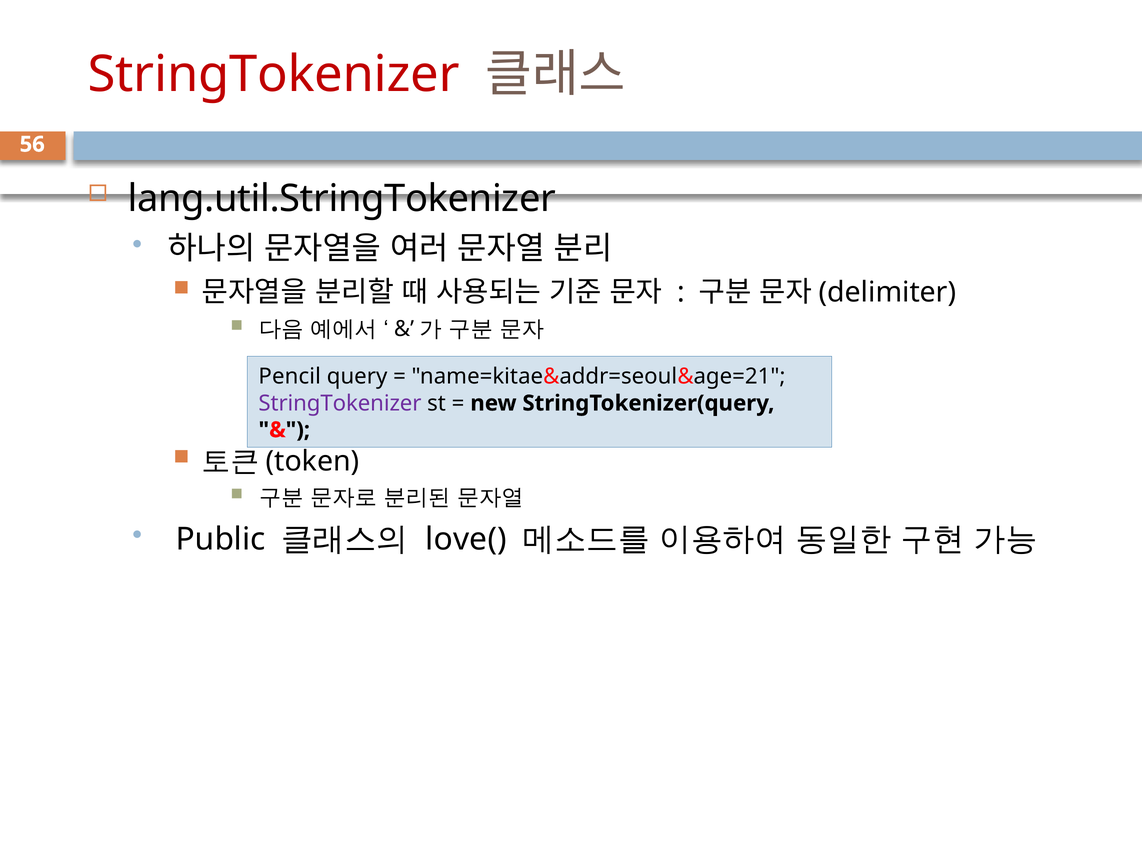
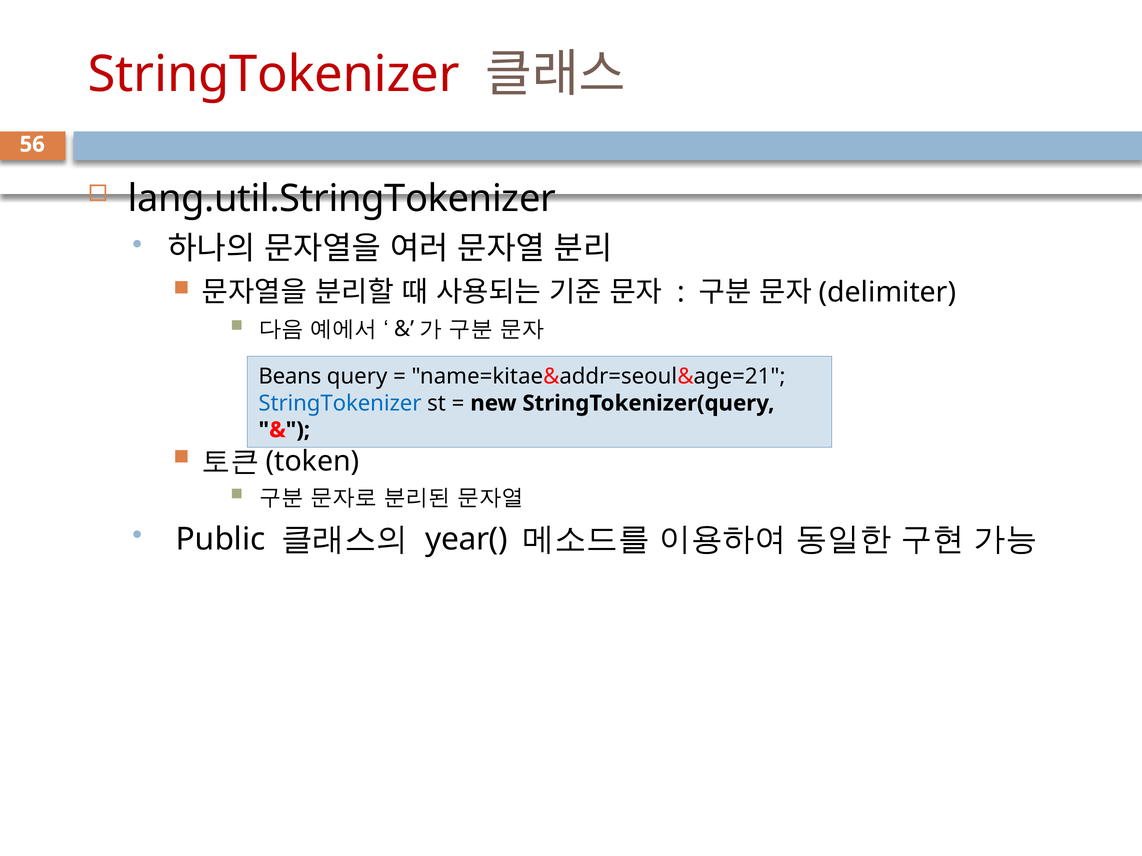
Pencil: Pencil -> Beans
StringTokenizer at (340, 403) colour: purple -> blue
love(: love( -> year(
